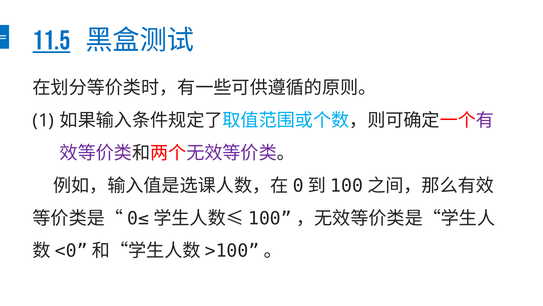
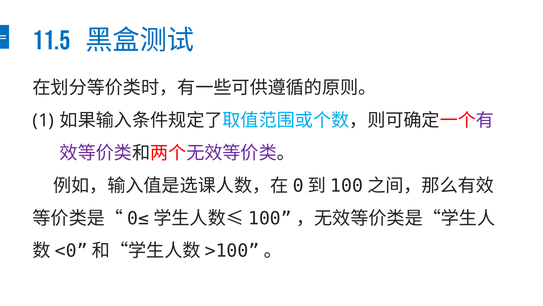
11.5 underline: present -> none
